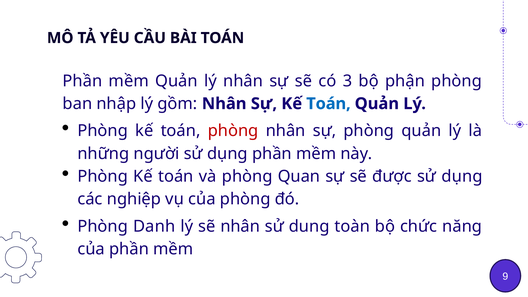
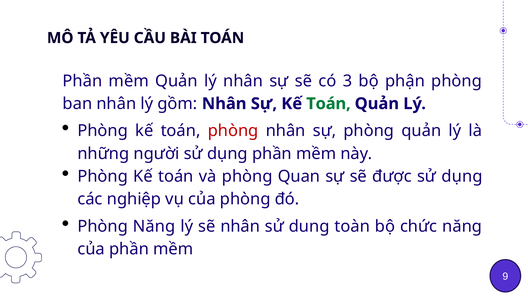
ban nhập: nhập -> nhân
Toán at (328, 104) colour: blue -> green
Phòng Danh: Danh -> Năng
